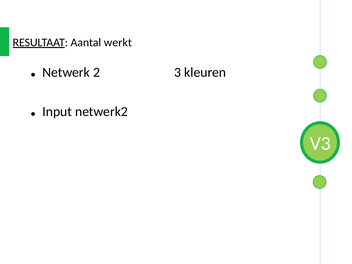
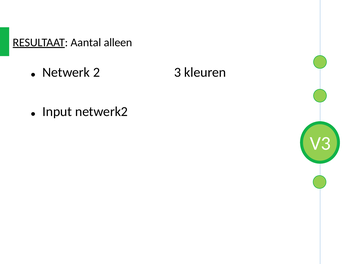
werkt: werkt -> alleen
